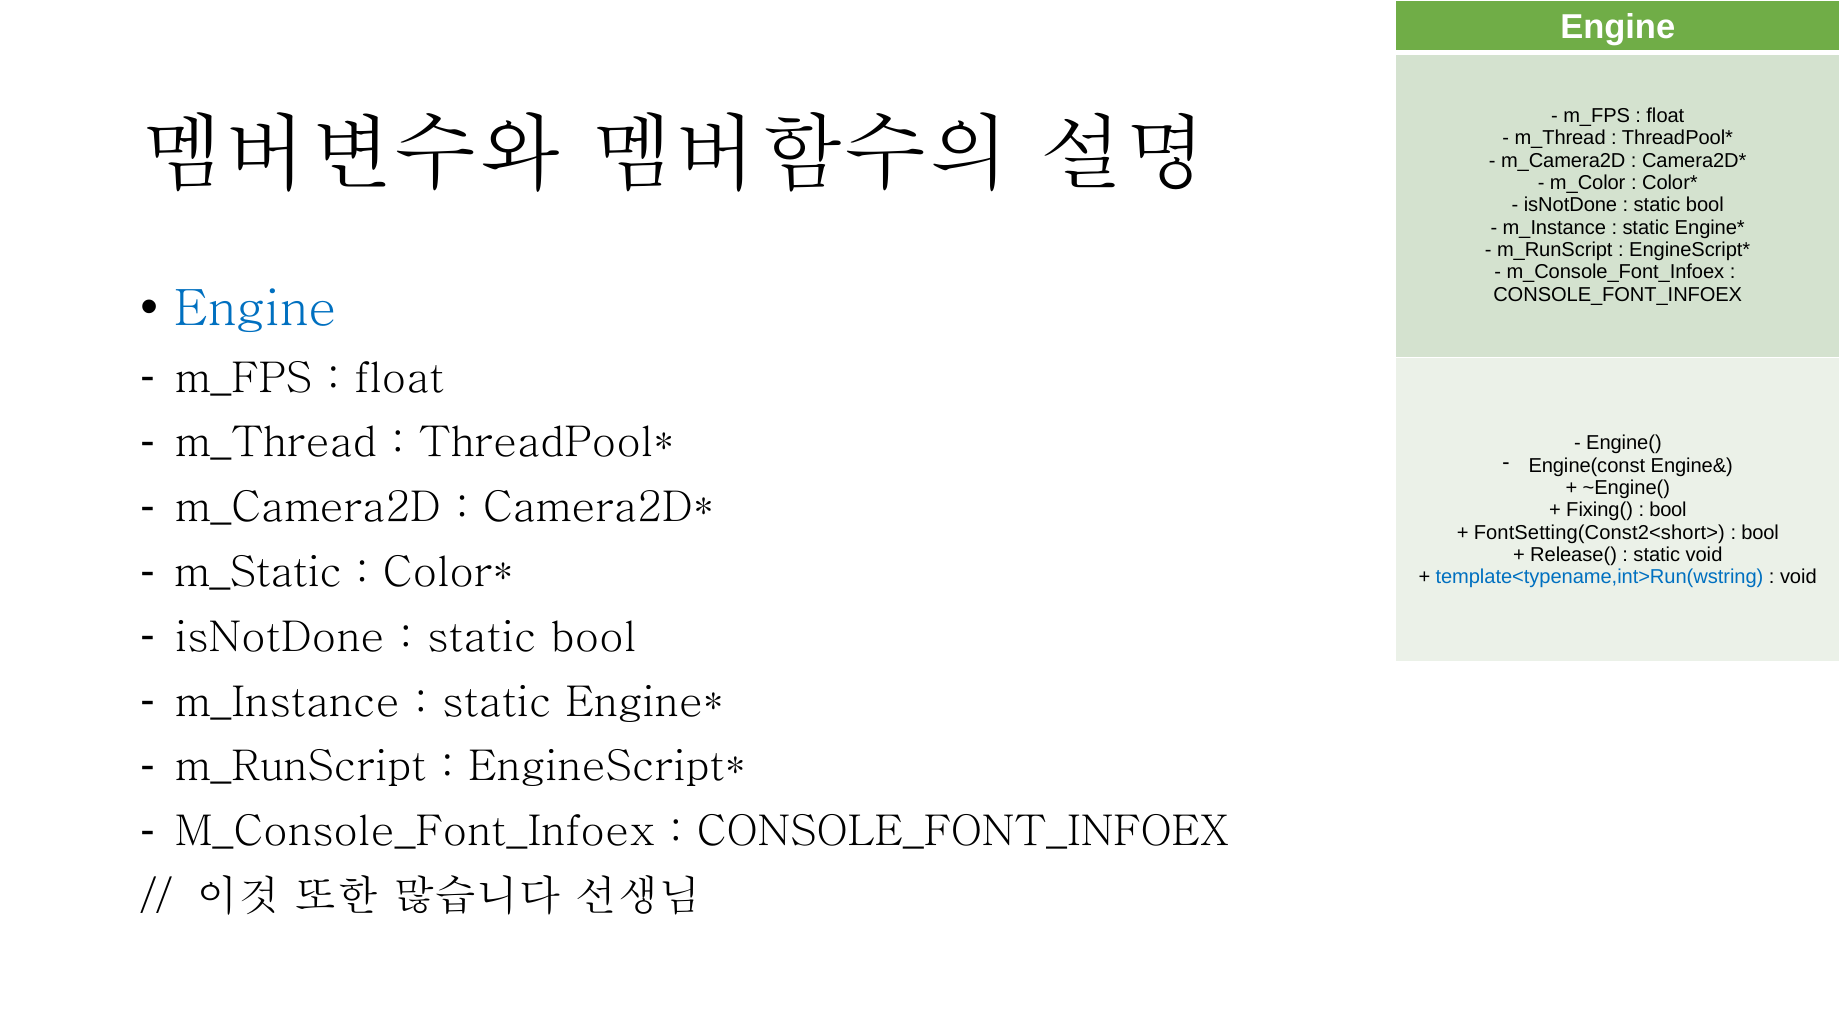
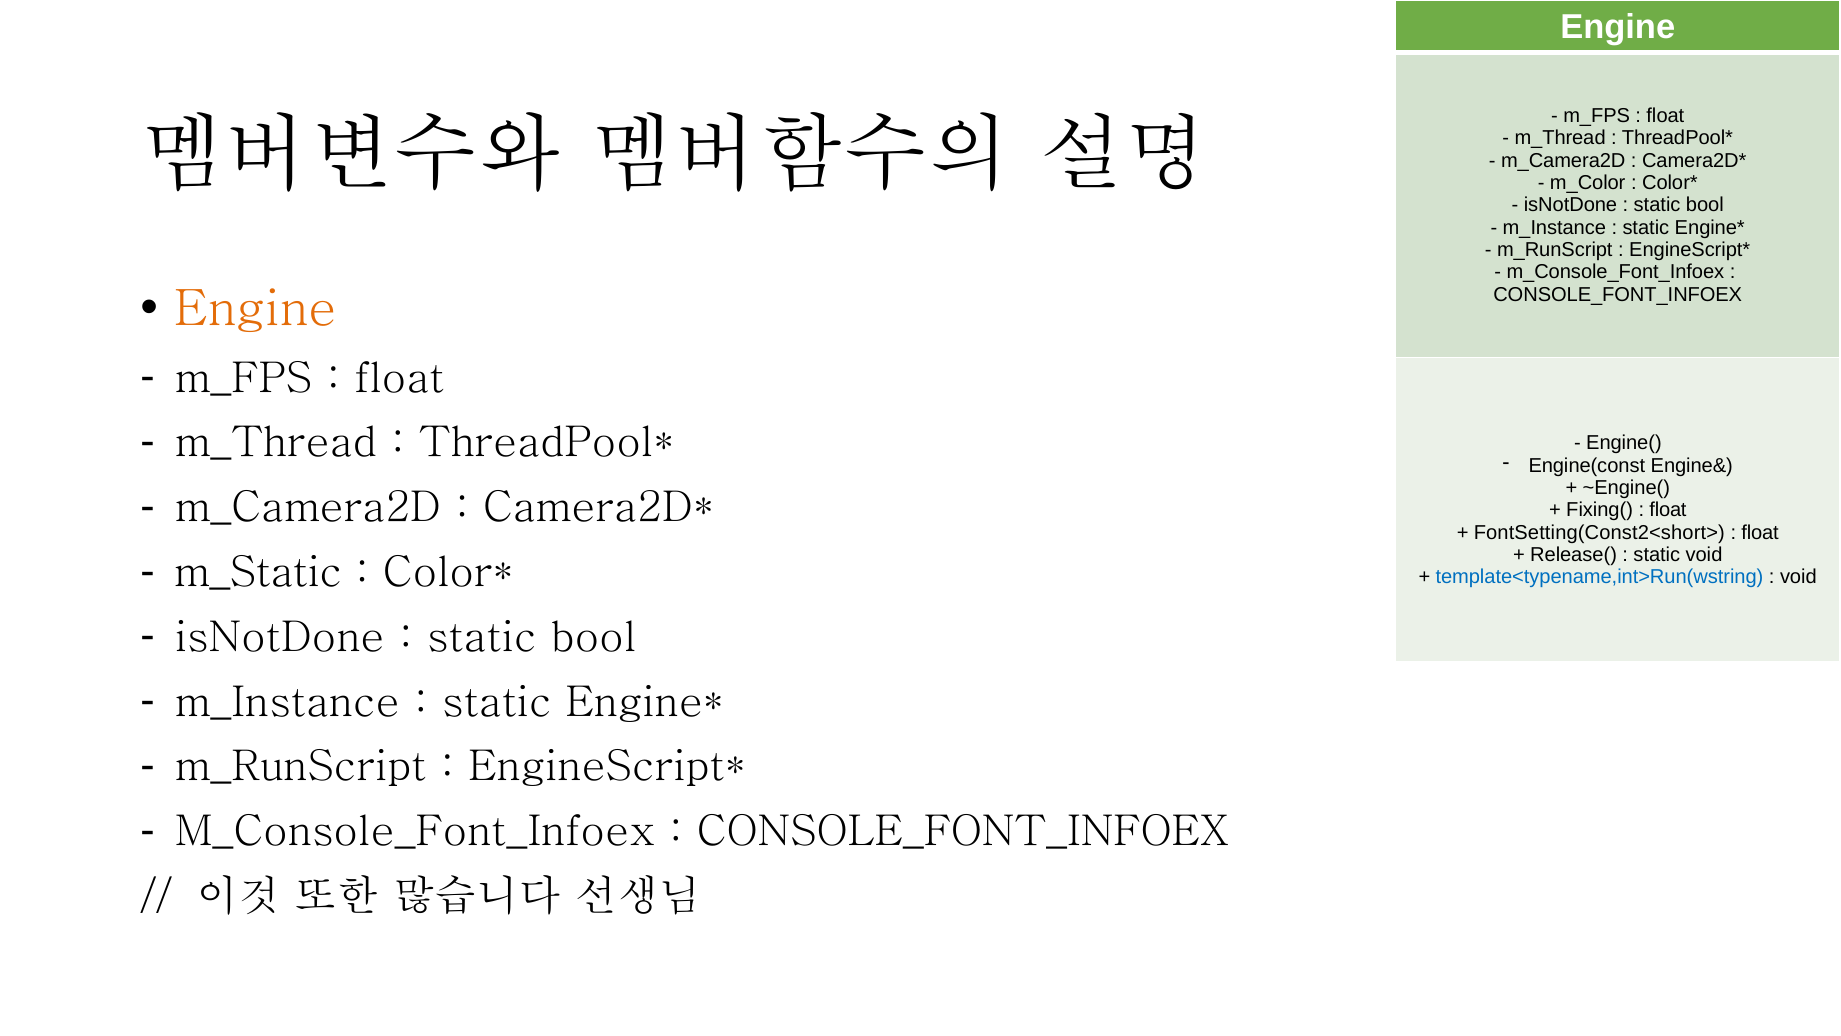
Engine at (256, 309) colour: blue -> orange
bool at (1668, 510): bool -> float
bool at (1760, 532): bool -> float
